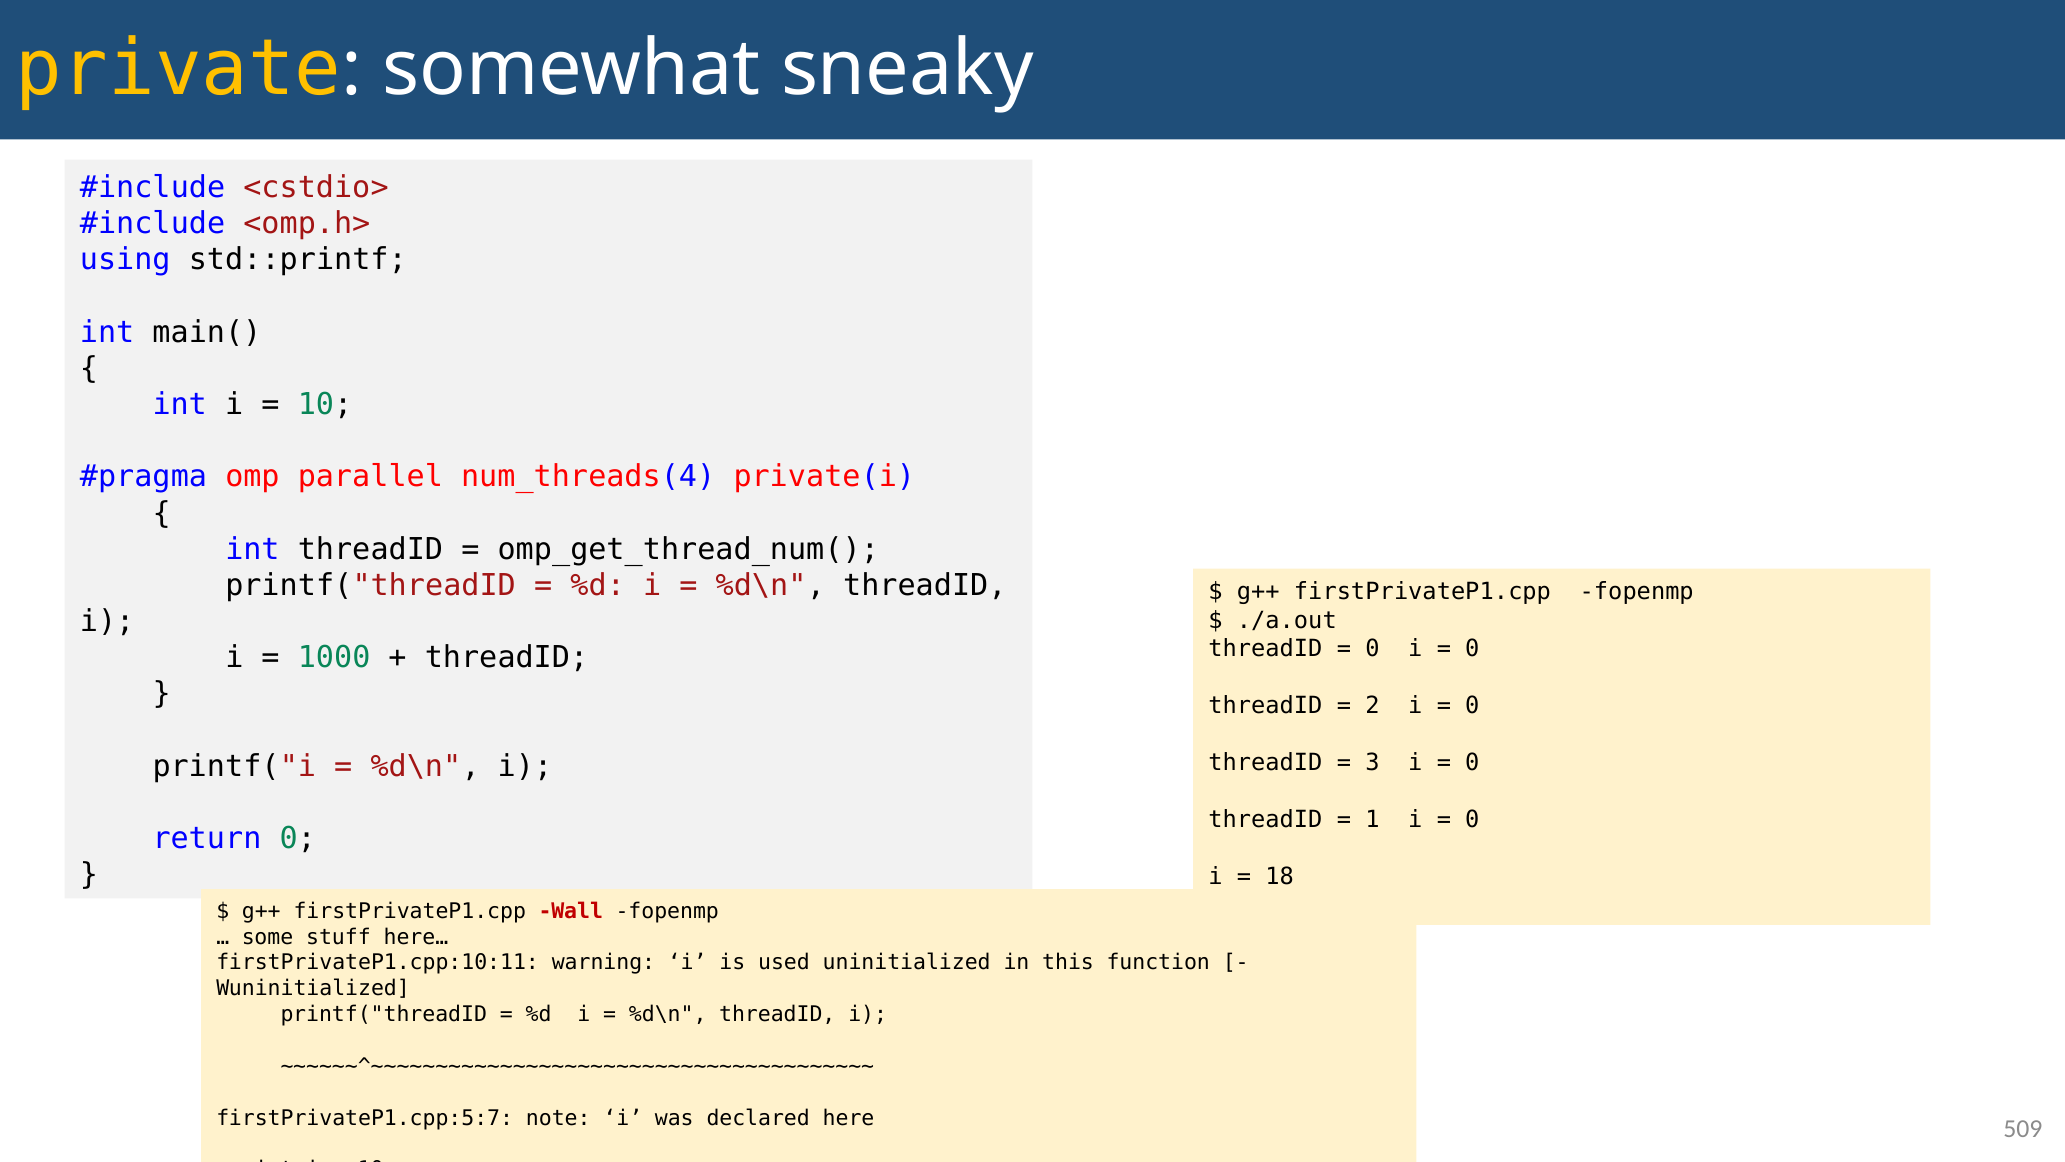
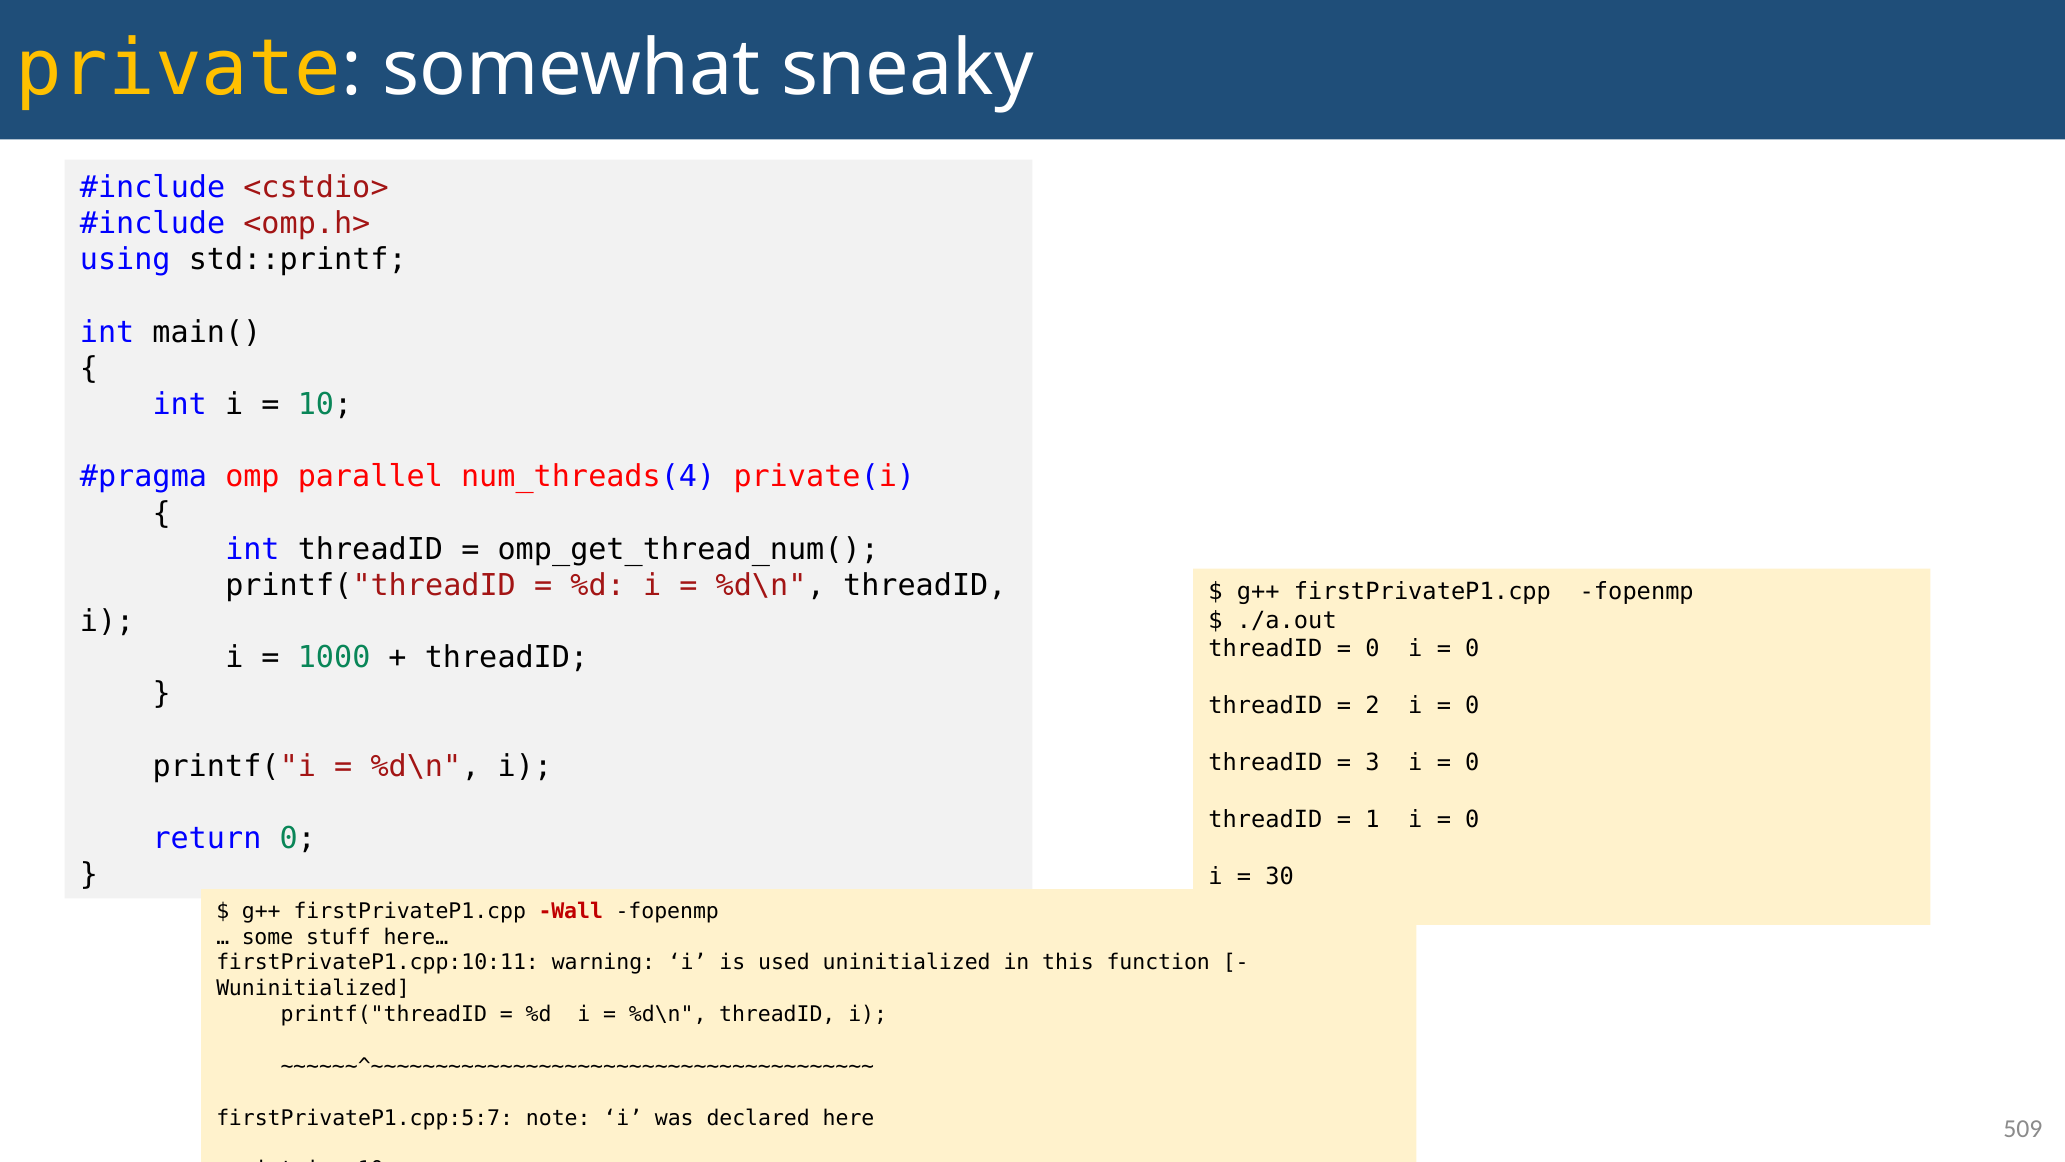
18: 18 -> 30
